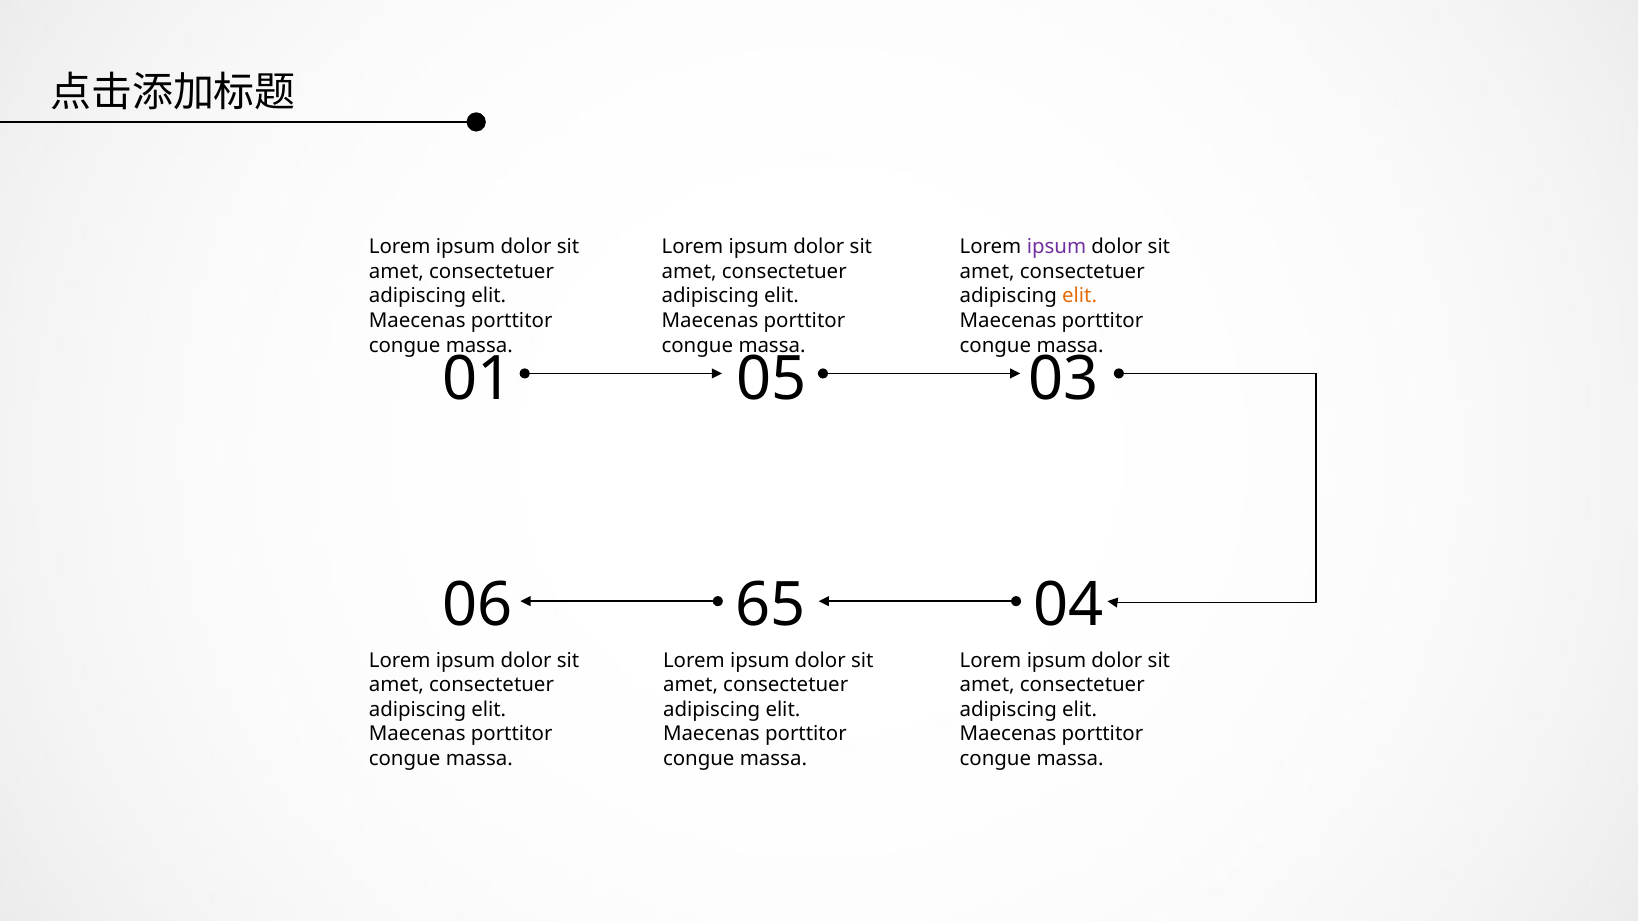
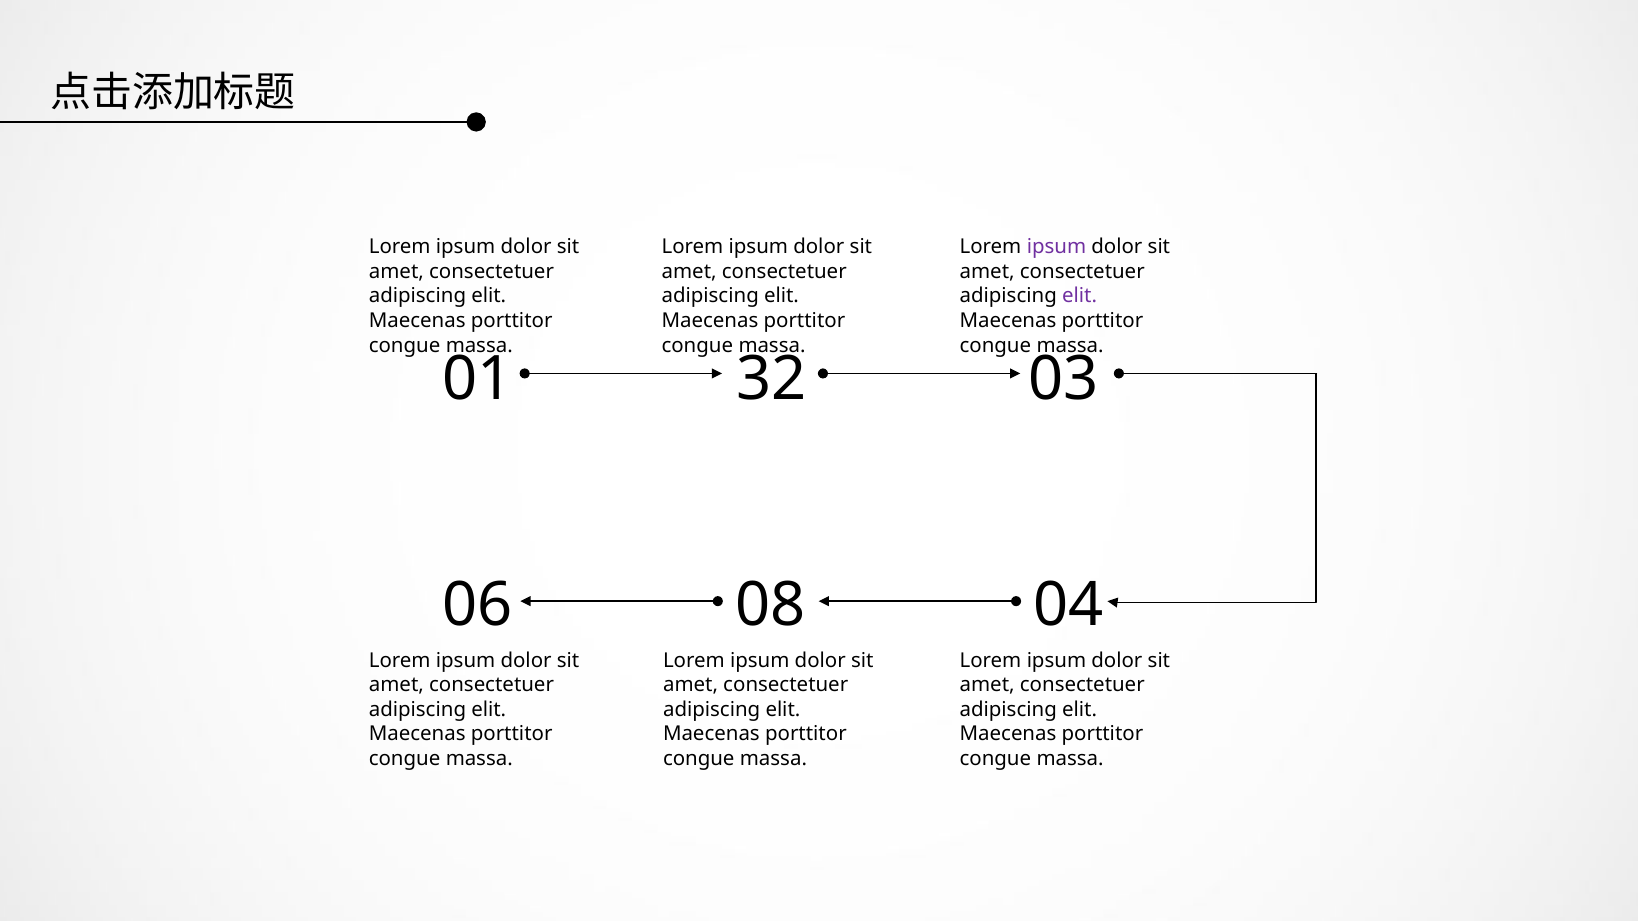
elit at (1080, 296) colour: orange -> purple
05: 05 -> 32
65: 65 -> 08
